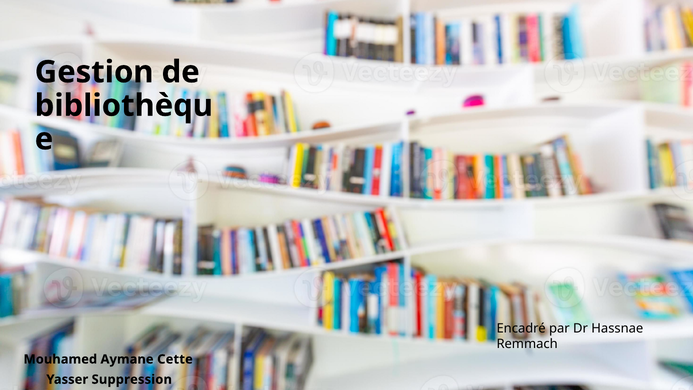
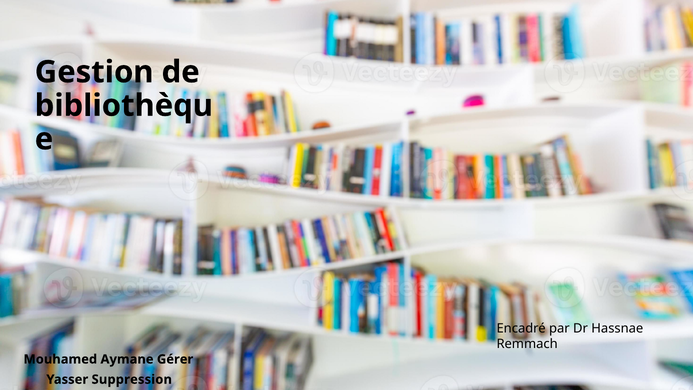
Cette: Cette -> Gérer
